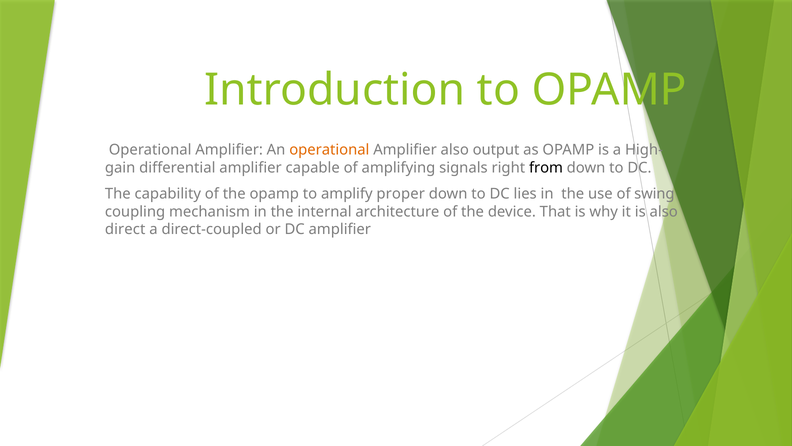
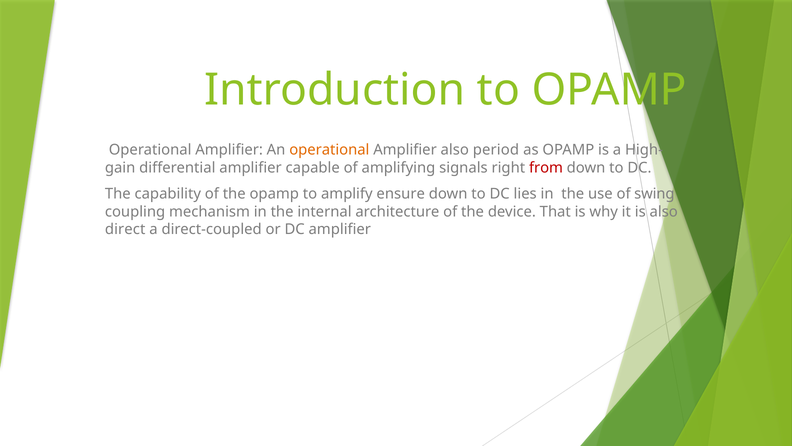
output: output -> period
from colour: black -> red
proper: proper -> ensure
